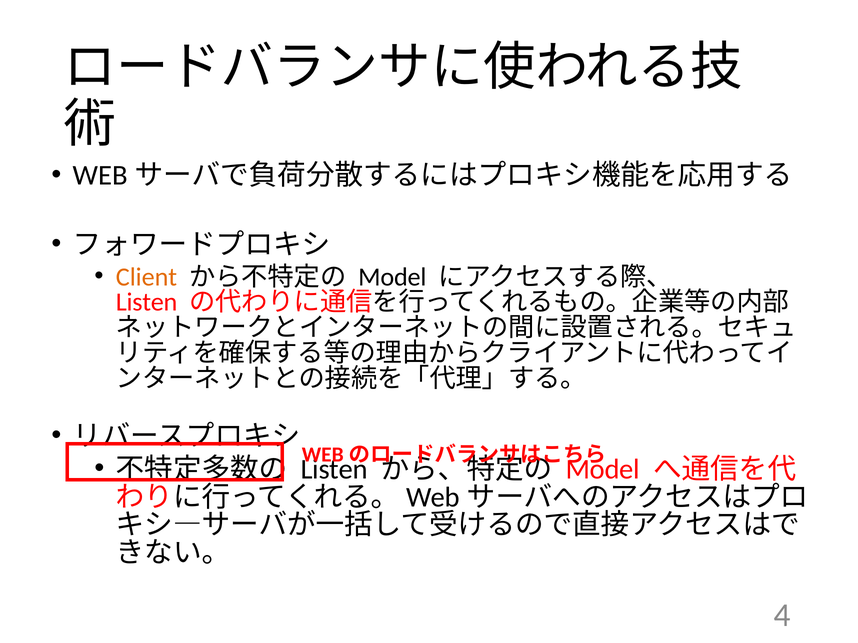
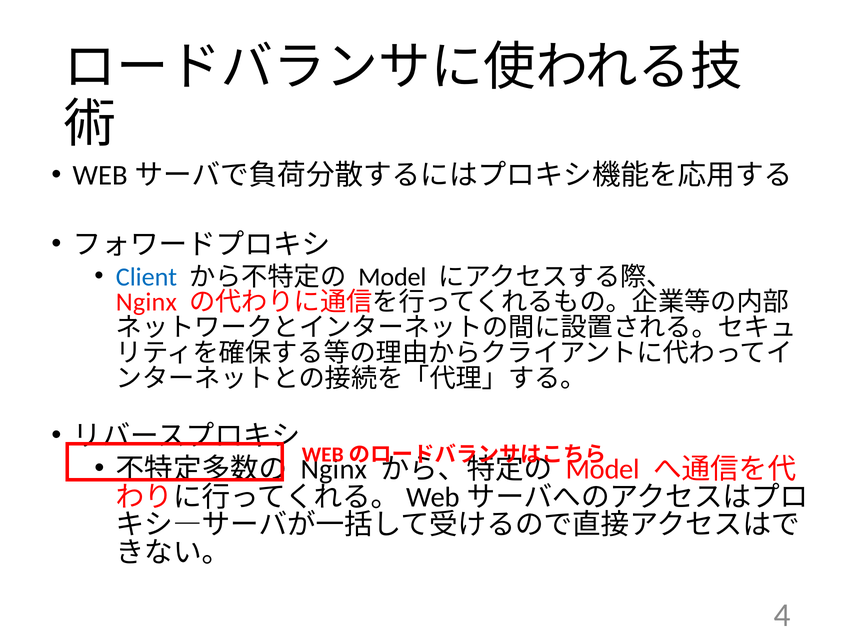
Client colour: orange -> blue
Listen at (147, 303): Listen -> Nginx
Listen at (334, 470): Listen -> Nginx
